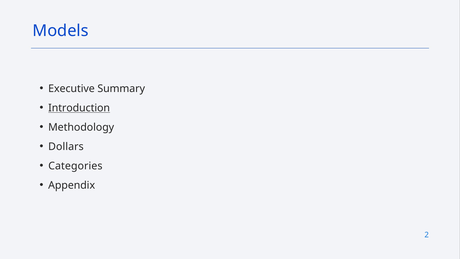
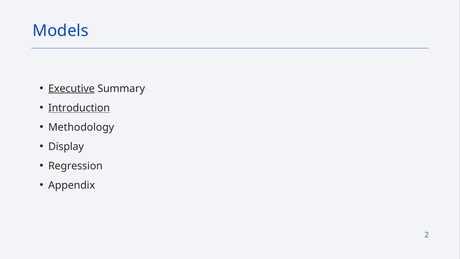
Executive underline: none -> present
Dollars: Dollars -> Display
Categories: Categories -> Regression
